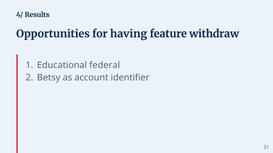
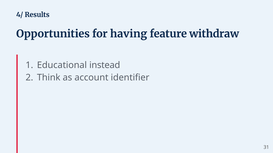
federal: federal -> instead
Betsy: Betsy -> Think
